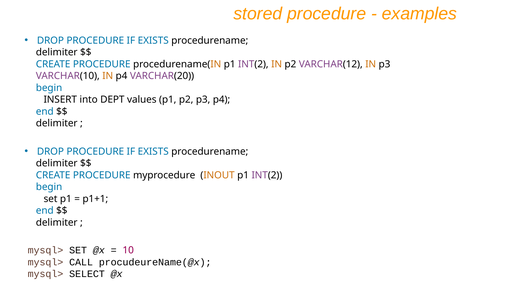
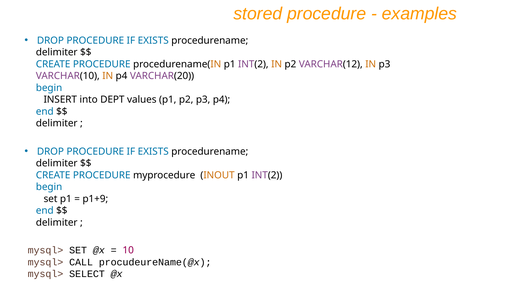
p1+1: p1+1 -> p1+9
